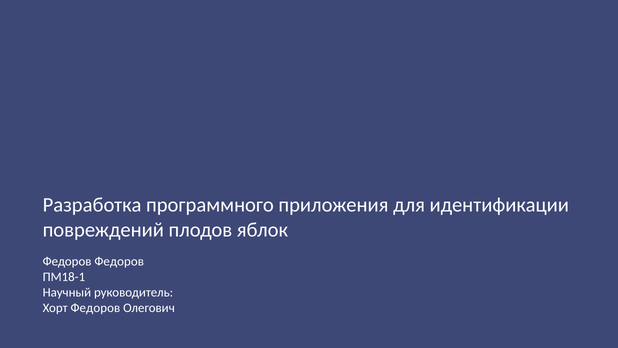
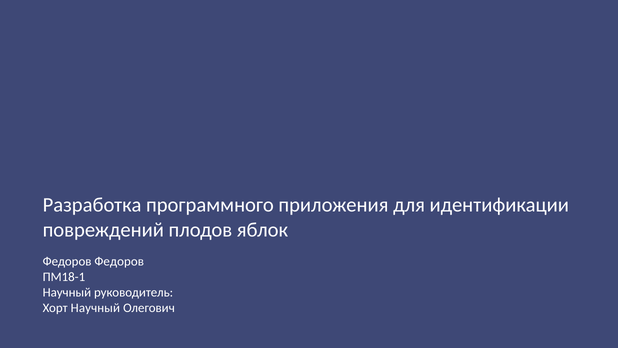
Хорт Федоров: Федоров -> Научный
